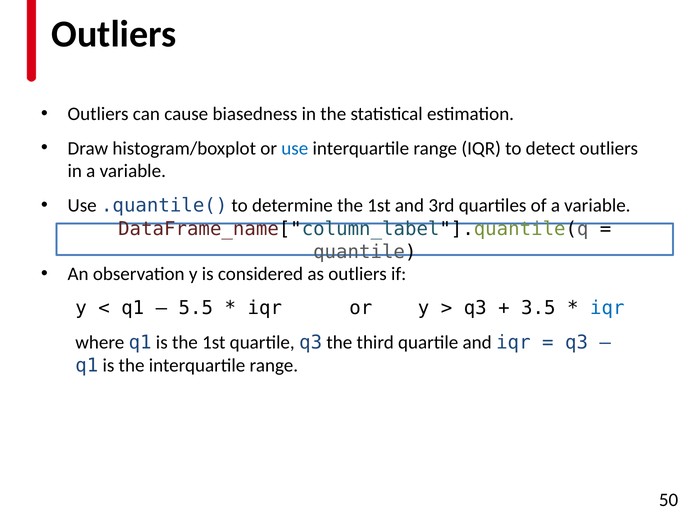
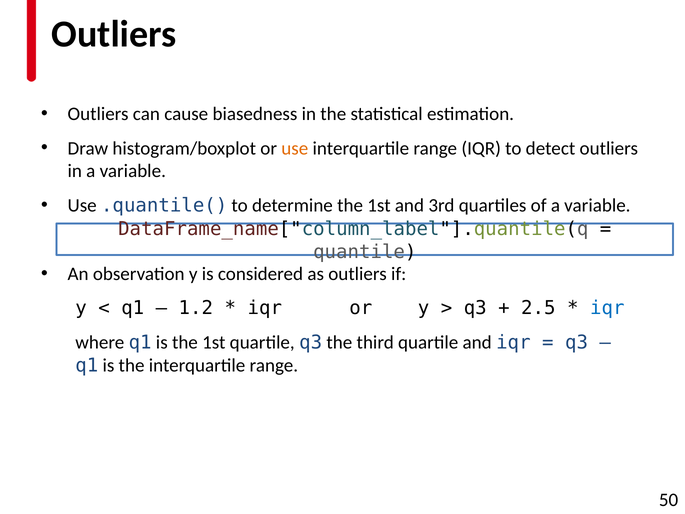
use at (295, 148) colour: blue -> orange
5.5: 5.5 -> 1.2
3.5: 3.5 -> 2.5
